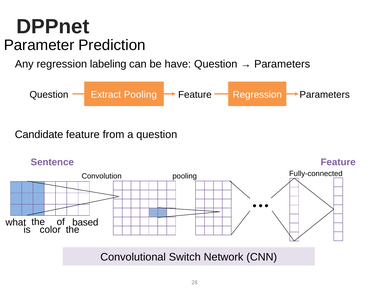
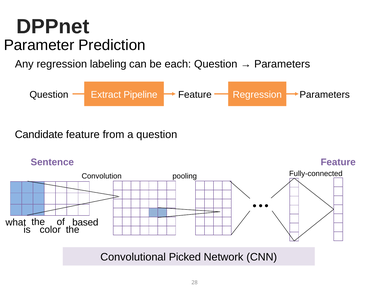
have: have -> each
Extract Pooling: Pooling -> Pipeline
Switch: Switch -> Picked
